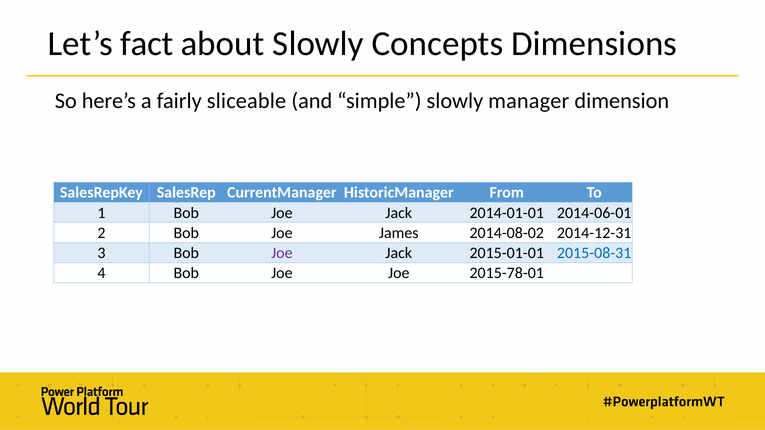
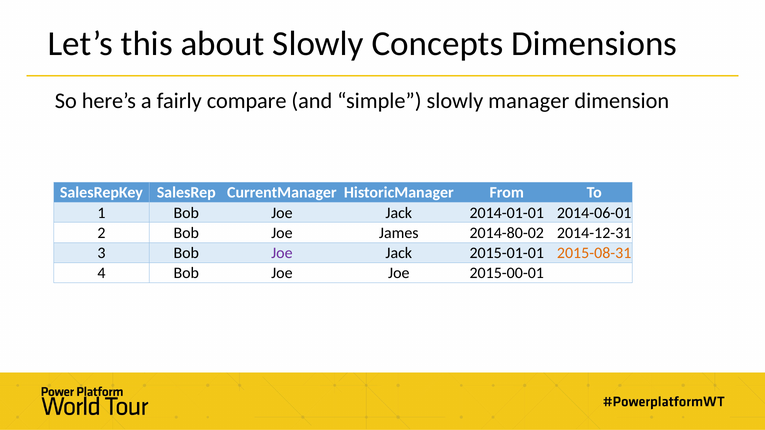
fact: fact -> this
sliceable: sliceable -> compare
2014-08-02: 2014-08-02 -> 2014-80-02
2015-08-31 colour: blue -> orange
2015-78-01: 2015-78-01 -> 2015-00-01
